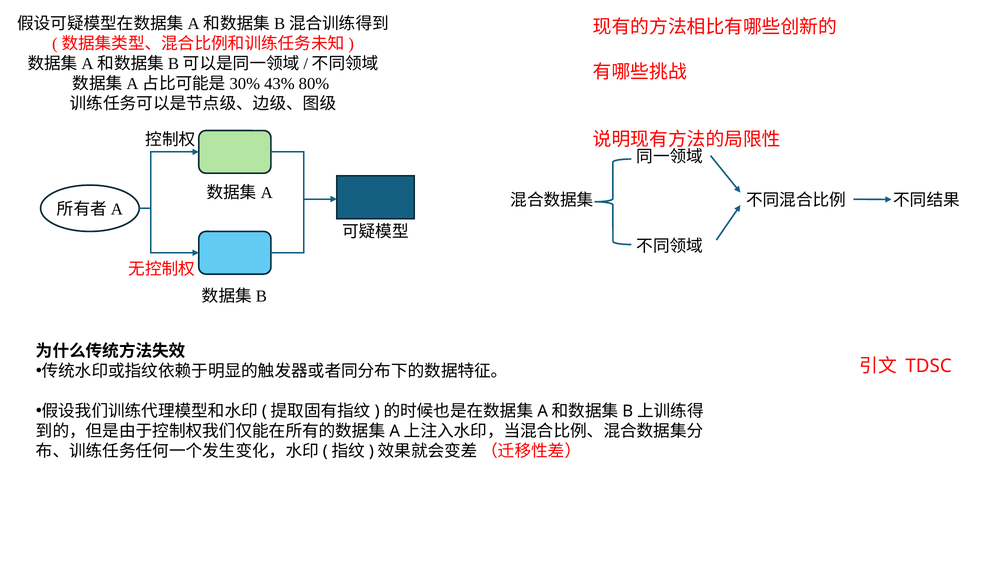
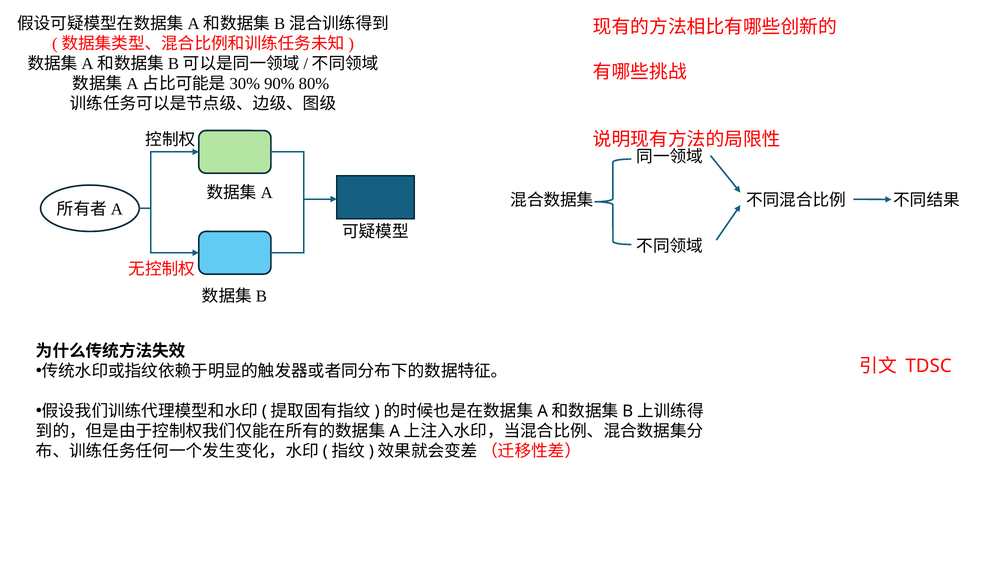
43%: 43% -> 90%
